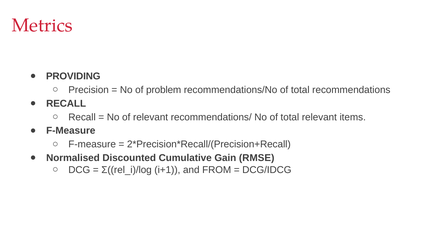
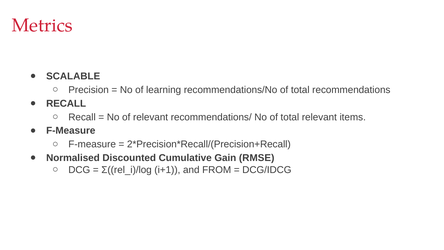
PROVIDING: PROVIDING -> SCALABLE
problem: problem -> learning
